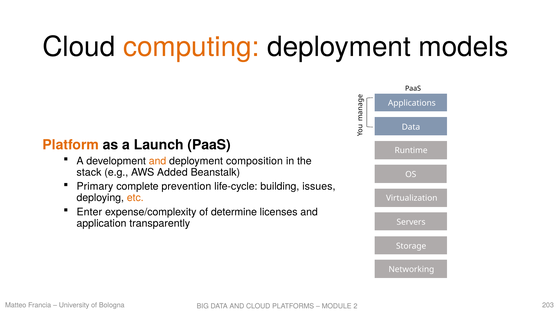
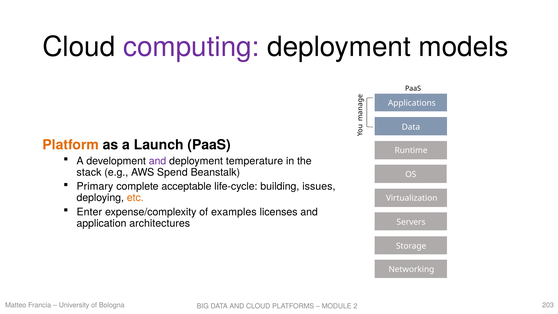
computing colour: orange -> purple
and at (158, 161) colour: orange -> purple
composition: composition -> temperature
Added: Added -> Spend
prevention: prevention -> acceptable
determine: determine -> examples
transparently: transparently -> architectures
